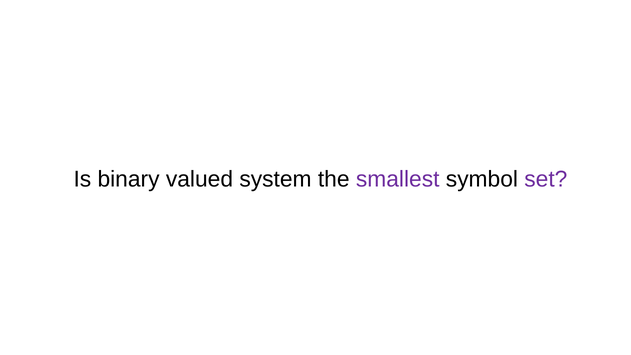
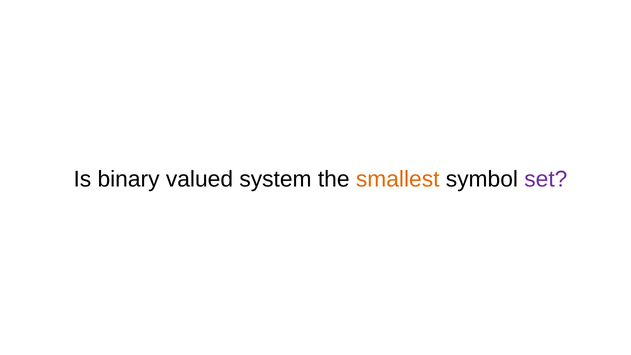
smallest colour: purple -> orange
